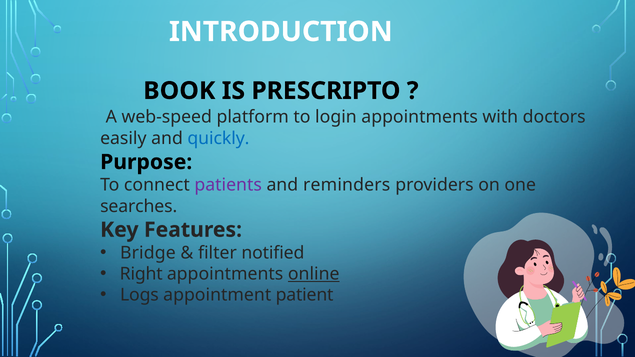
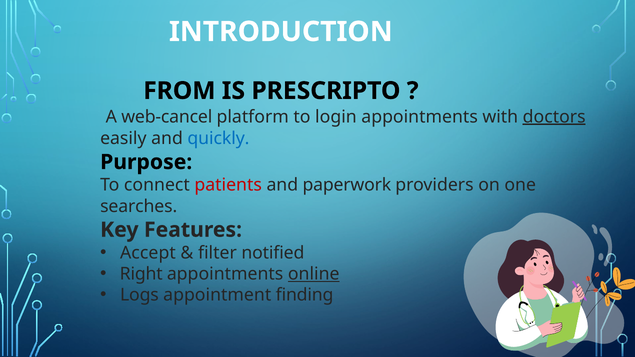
BOOK: BOOK -> FROM
web-speed: web-speed -> web-cancel
doctors underline: none -> present
patients colour: purple -> red
reminders: reminders -> paperwork
Bridge: Bridge -> Accept
patient: patient -> finding
